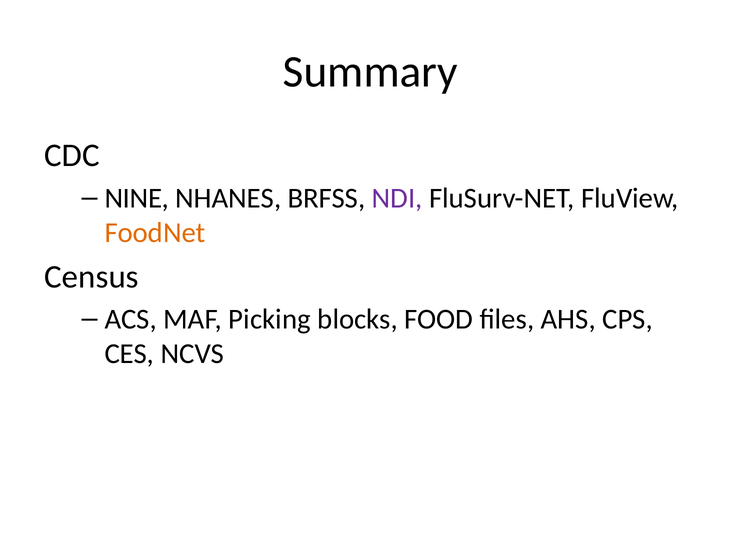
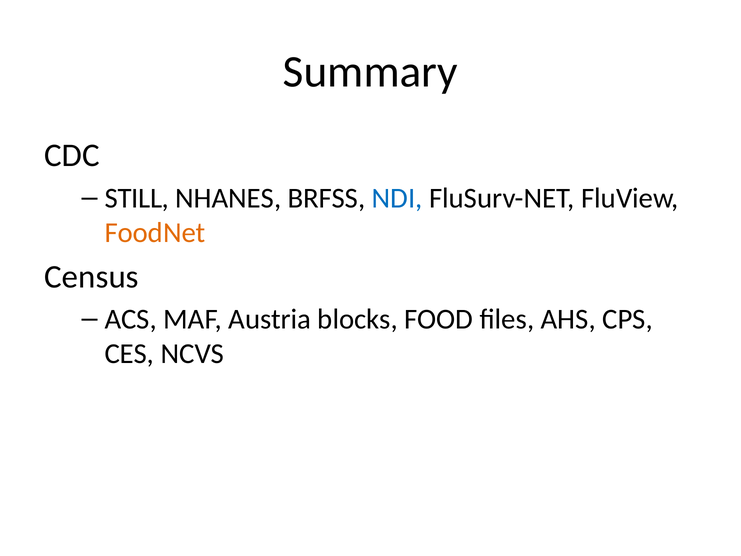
NINE: NINE -> STILL
NDI colour: purple -> blue
Picking: Picking -> Austria
